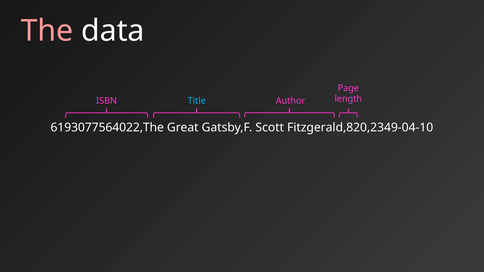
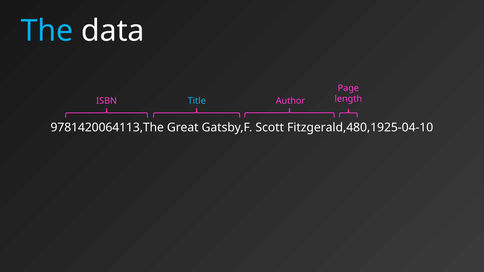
The colour: pink -> light blue
6193077564022,The: 6193077564022,The -> 9781420064113,The
Fitzgerald,820,2349-04-10: Fitzgerald,820,2349-04-10 -> Fitzgerald,480,1925-04-10
